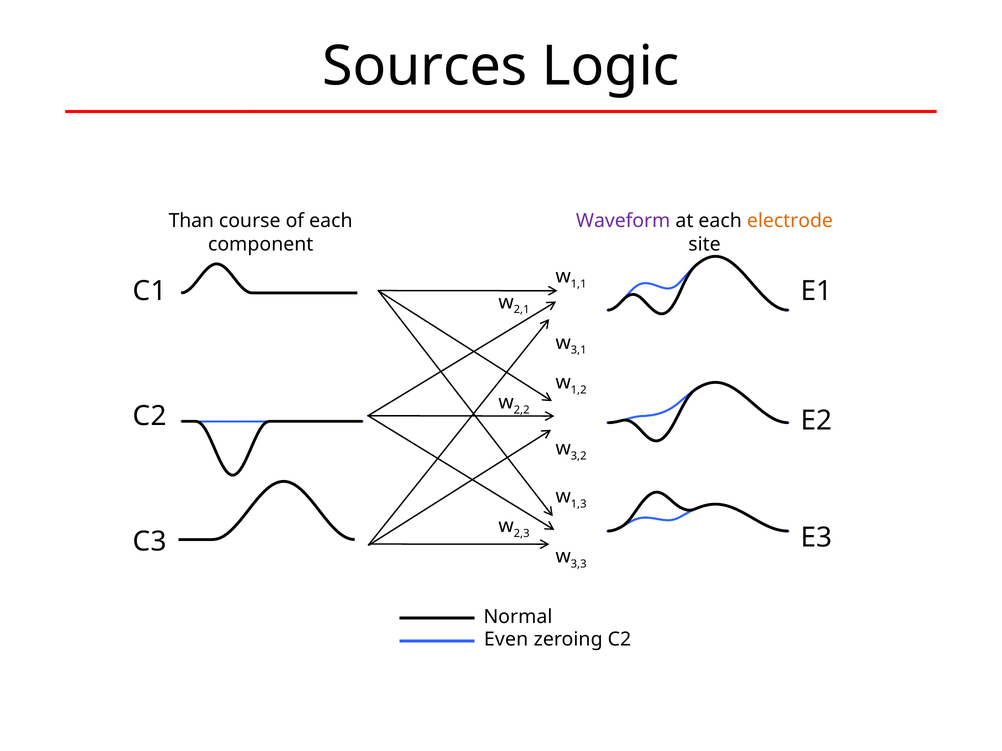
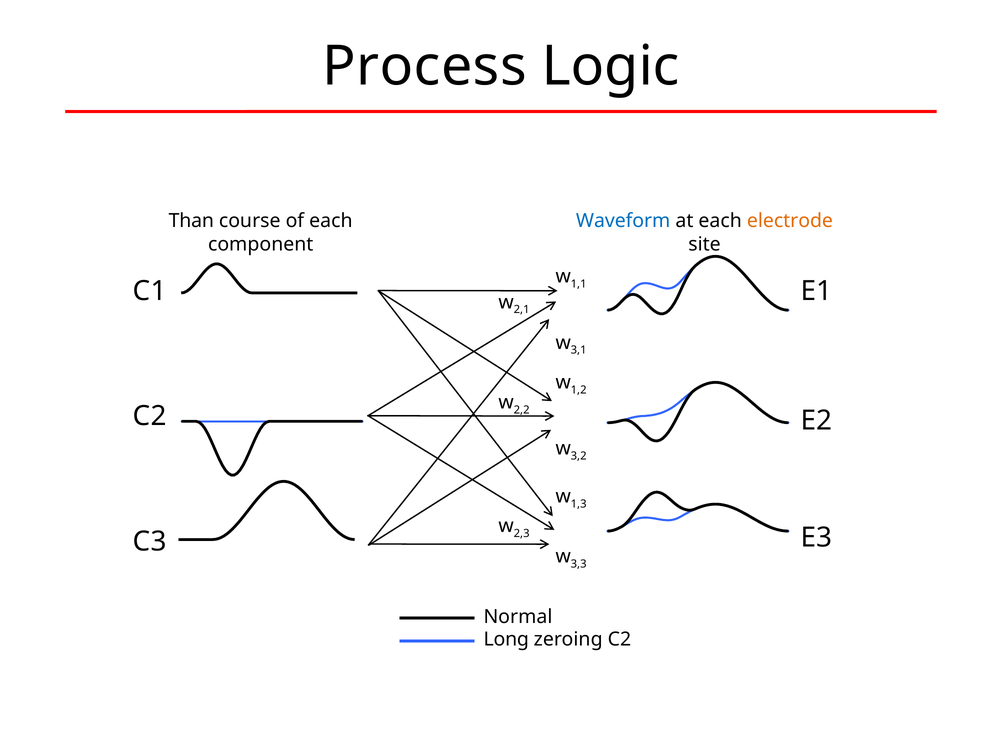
Sources: Sources -> Process
Waveform colour: purple -> blue
Even: Even -> Long
